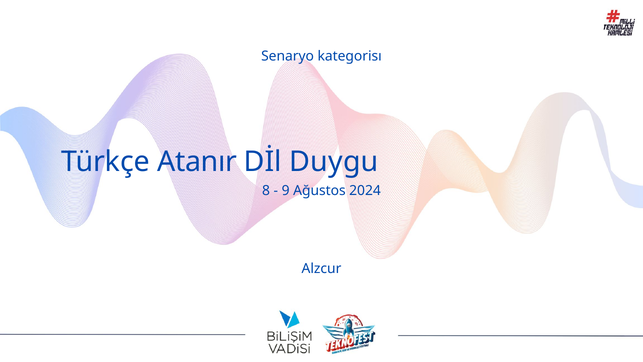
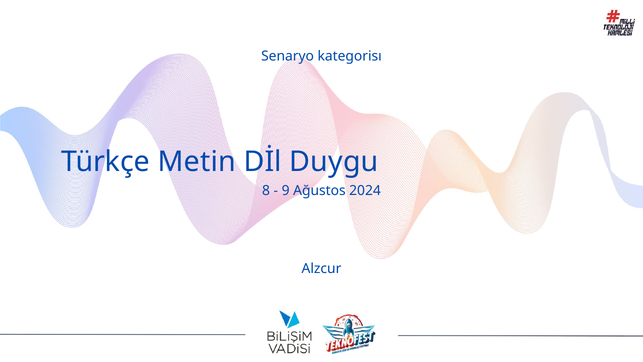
Atanır: Atanır -> Metin
